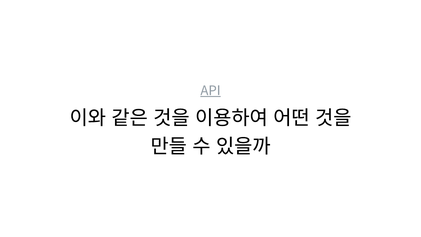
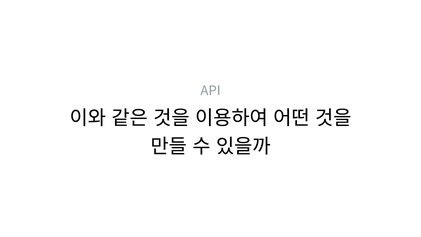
API underline: present -> none
